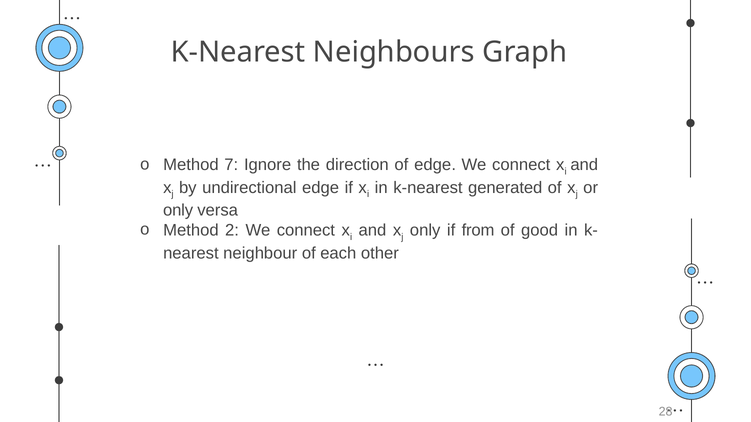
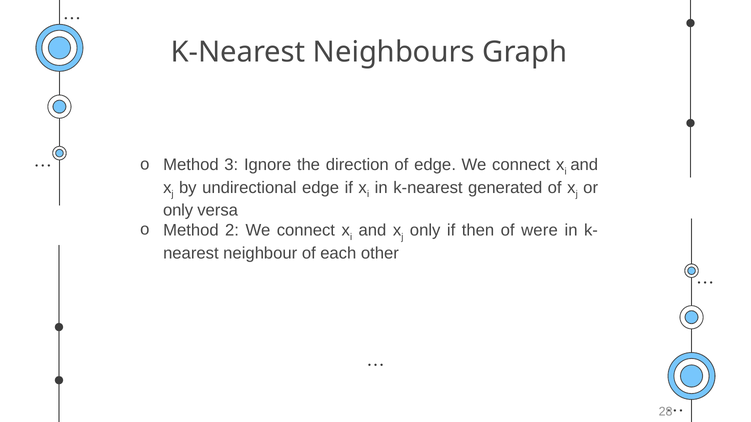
7: 7 -> 3
from: from -> then
good: good -> were
